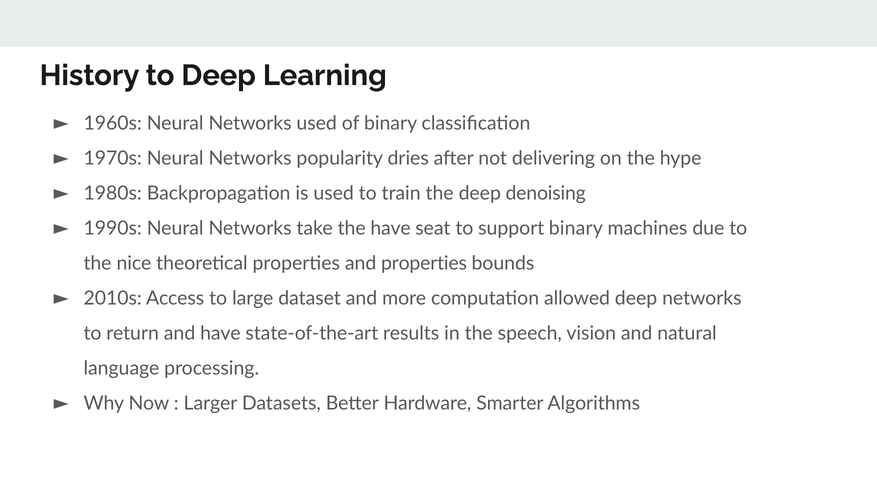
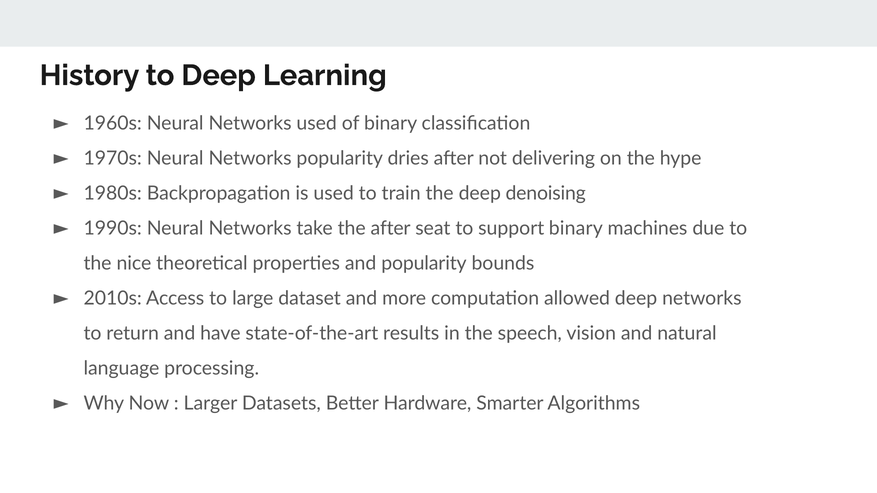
the have: have -> after
and properties: properties -> popularity
